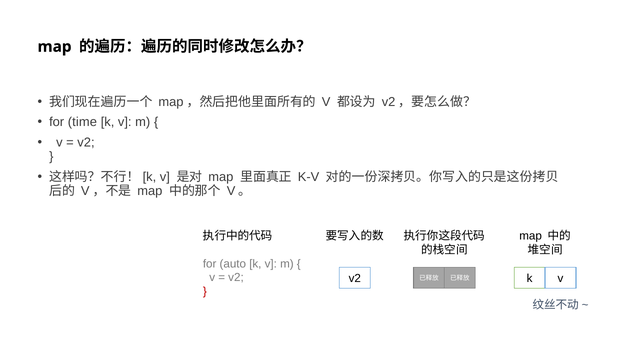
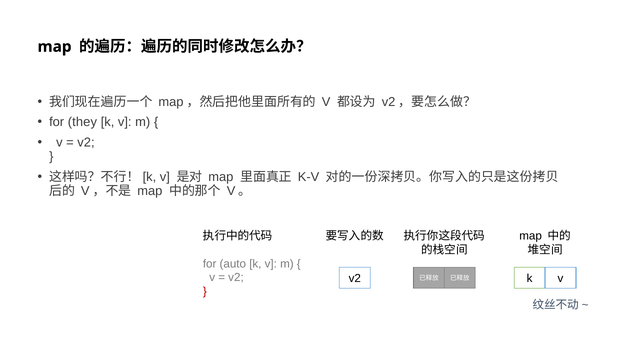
time: time -> they
